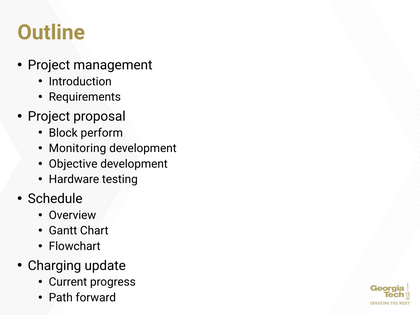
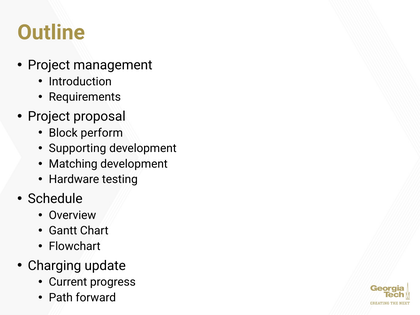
Monitoring: Monitoring -> Supporting
Objective: Objective -> Matching
